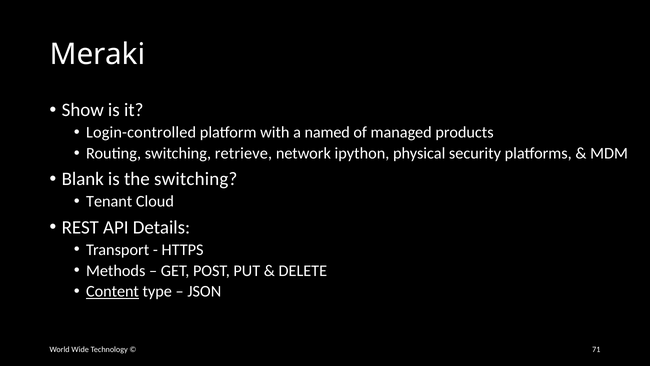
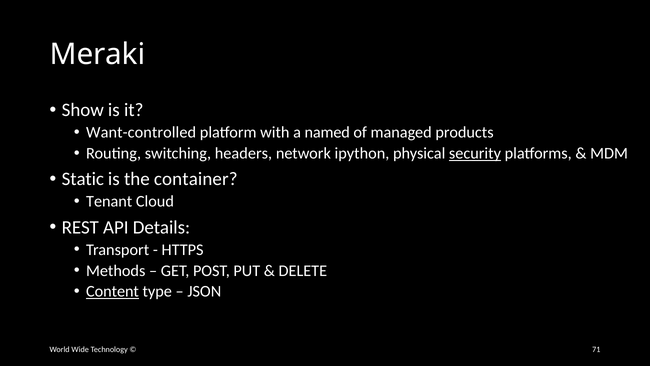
Login-controlled: Login-controlled -> Want-controlled
retrieve: retrieve -> headers
security underline: none -> present
Blank: Blank -> Static
the switching: switching -> container
